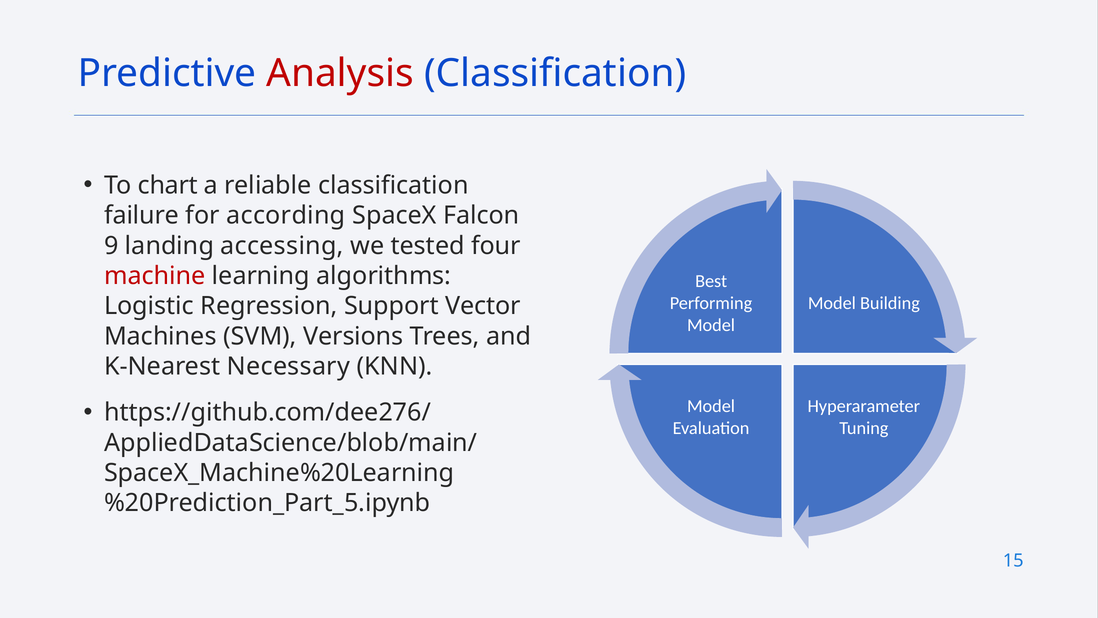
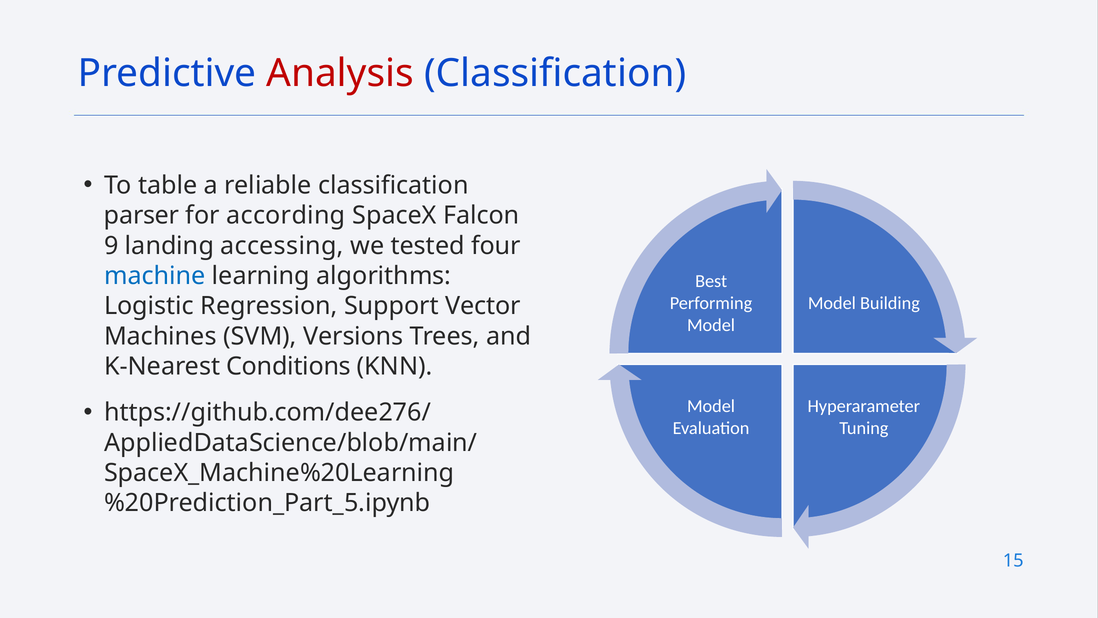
chart: chart -> table
failure: failure -> parser
machine colour: red -> blue
Necessary: Necessary -> Conditions
